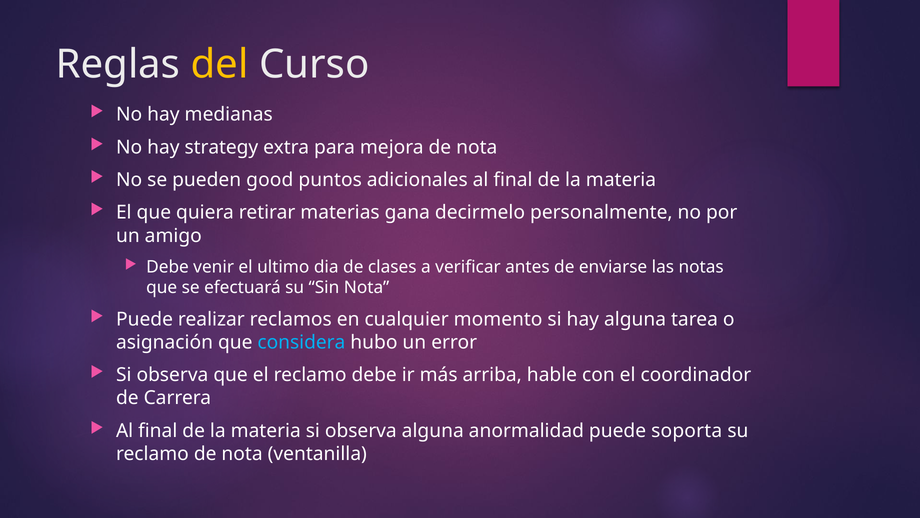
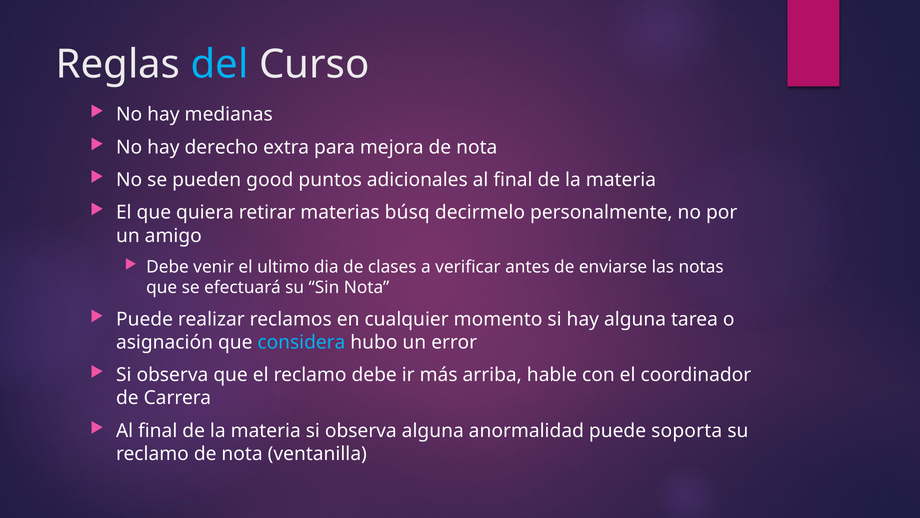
del colour: yellow -> light blue
strategy: strategy -> derecho
gana: gana -> búsq
